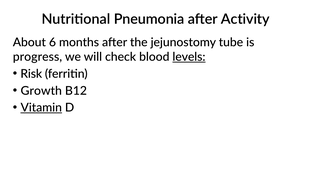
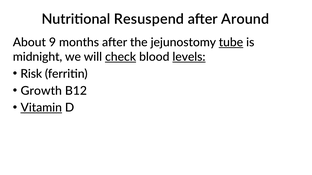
Pneumonia: Pneumonia -> Resuspend
Activity: Activity -> Around
6: 6 -> 9
tube underline: none -> present
progress: progress -> midnight
check underline: none -> present
